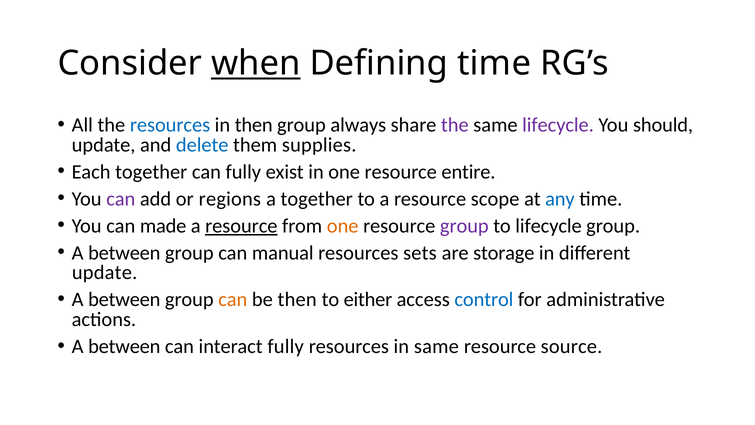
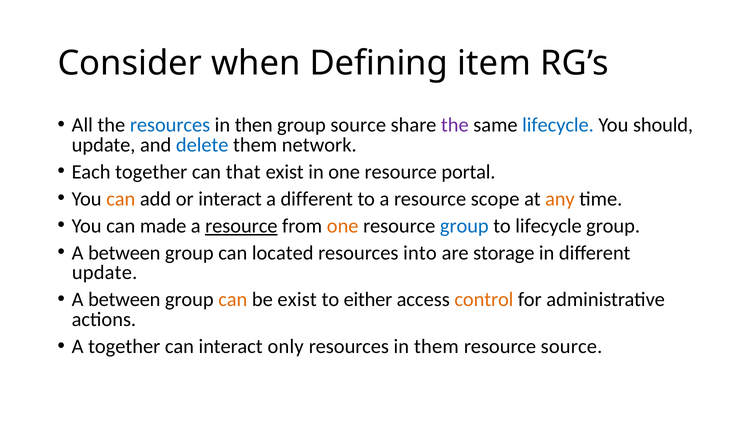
when underline: present -> none
Defining time: time -> item
group always: always -> source
lifecycle at (558, 125) colour: purple -> blue
supplies: supplies -> network
can fully: fully -> that
entire: entire -> portal
can at (121, 199) colour: purple -> orange
or regions: regions -> interact
a together: together -> different
any colour: blue -> orange
group at (464, 226) colour: purple -> blue
manual: manual -> located
sets: sets -> into
be then: then -> exist
control colour: blue -> orange
between at (124, 346): between -> together
interact fully: fully -> only
in same: same -> them
